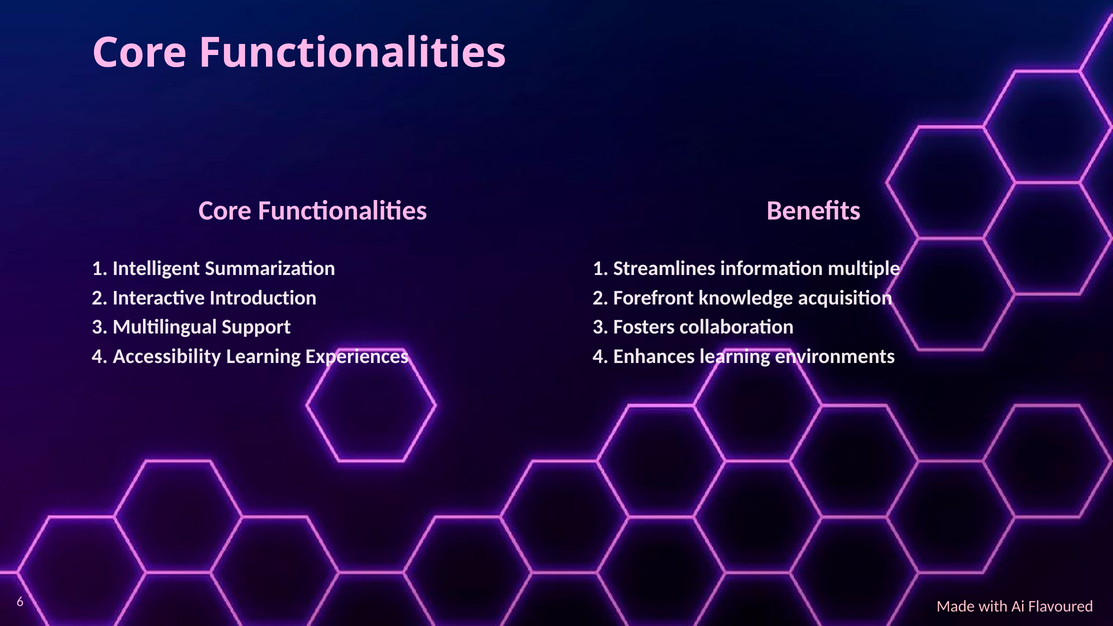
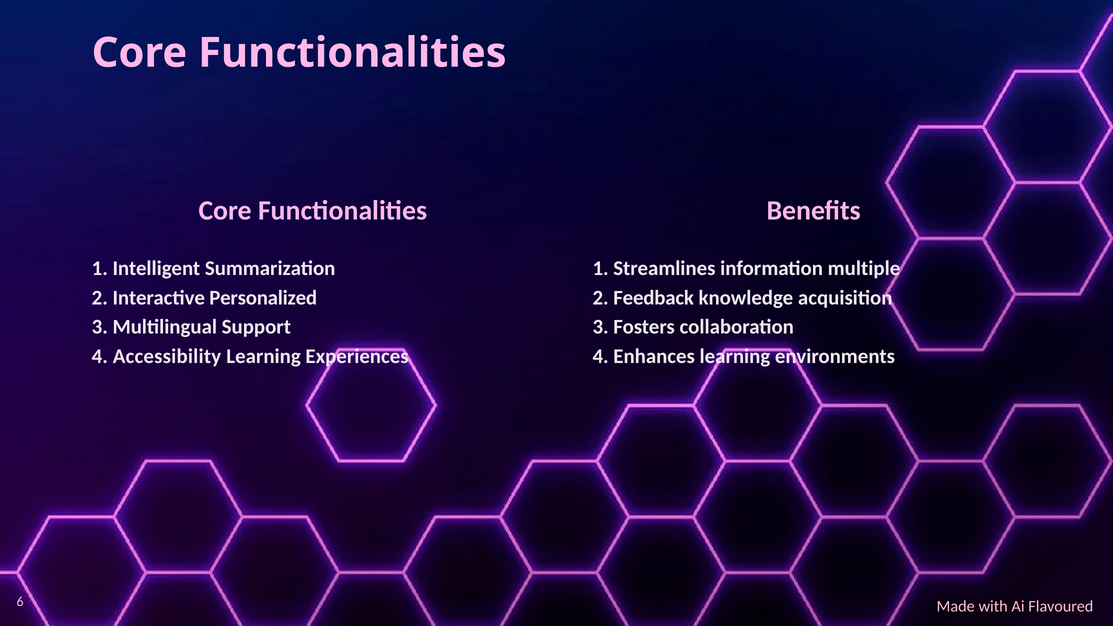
Introduction: Introduction -> Personalized
Forefront: Forefront -> Feedback
